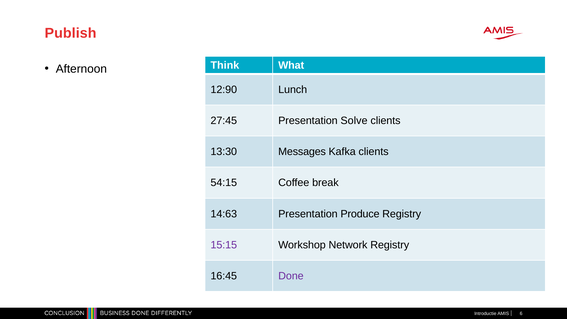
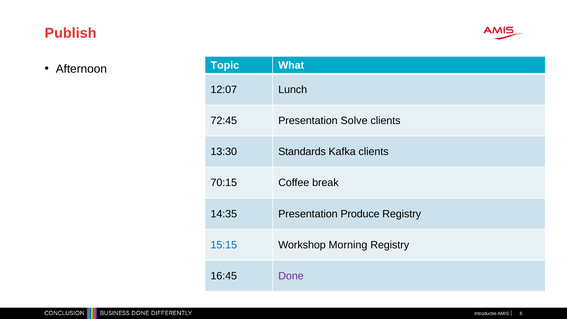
Think: Think -> Topic
12:90: 12:90 -> 12:07
27:45: 27:45 -> 72:45
Messages: Messages -> Standards
54:15: 54:15 -> 70:15
14:63: 14:63 -> 14:35
15:15 colour: purple -> blue
Network: Network -> Morning
